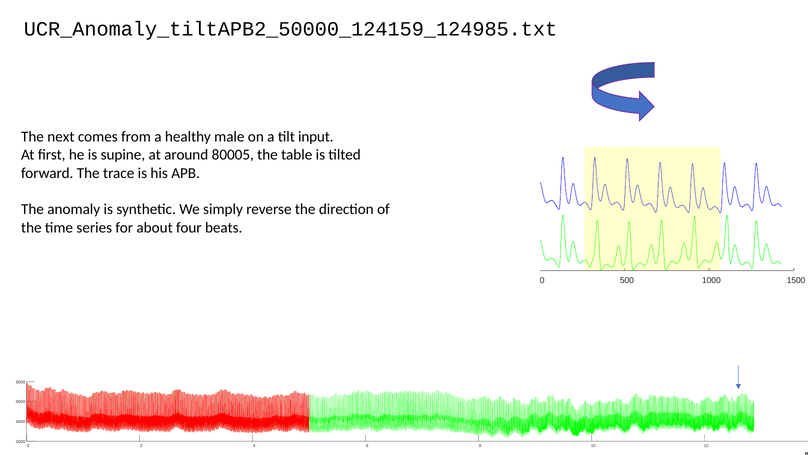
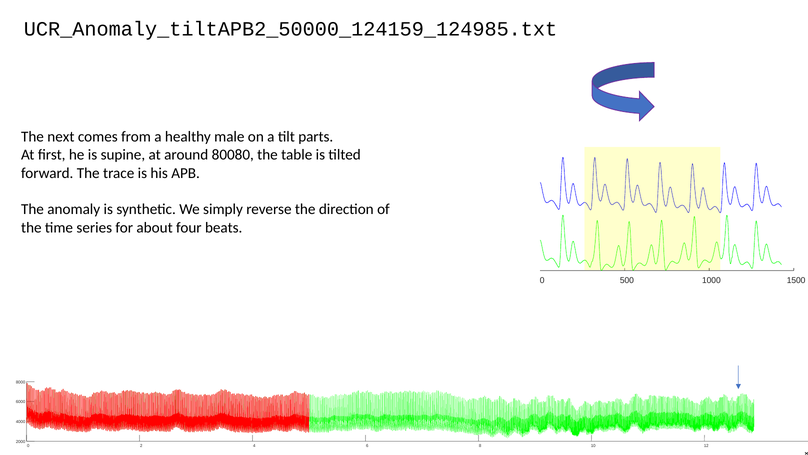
input: input -> parts
80005: 80005 -> 80080
